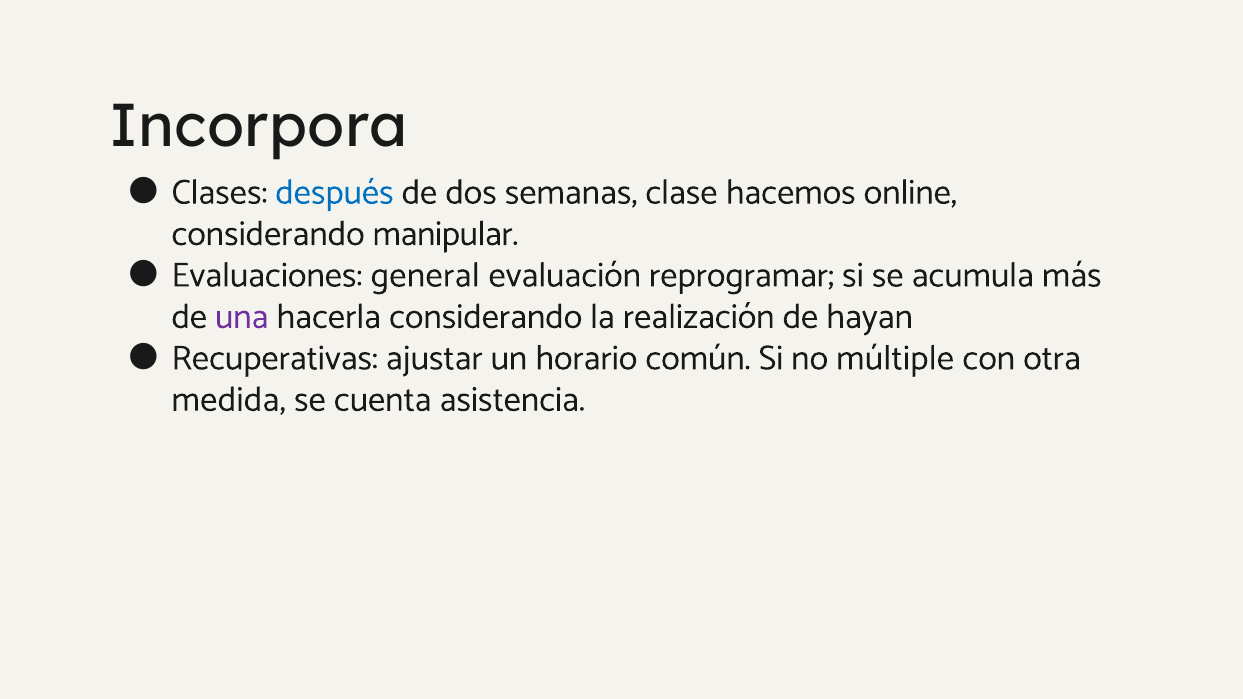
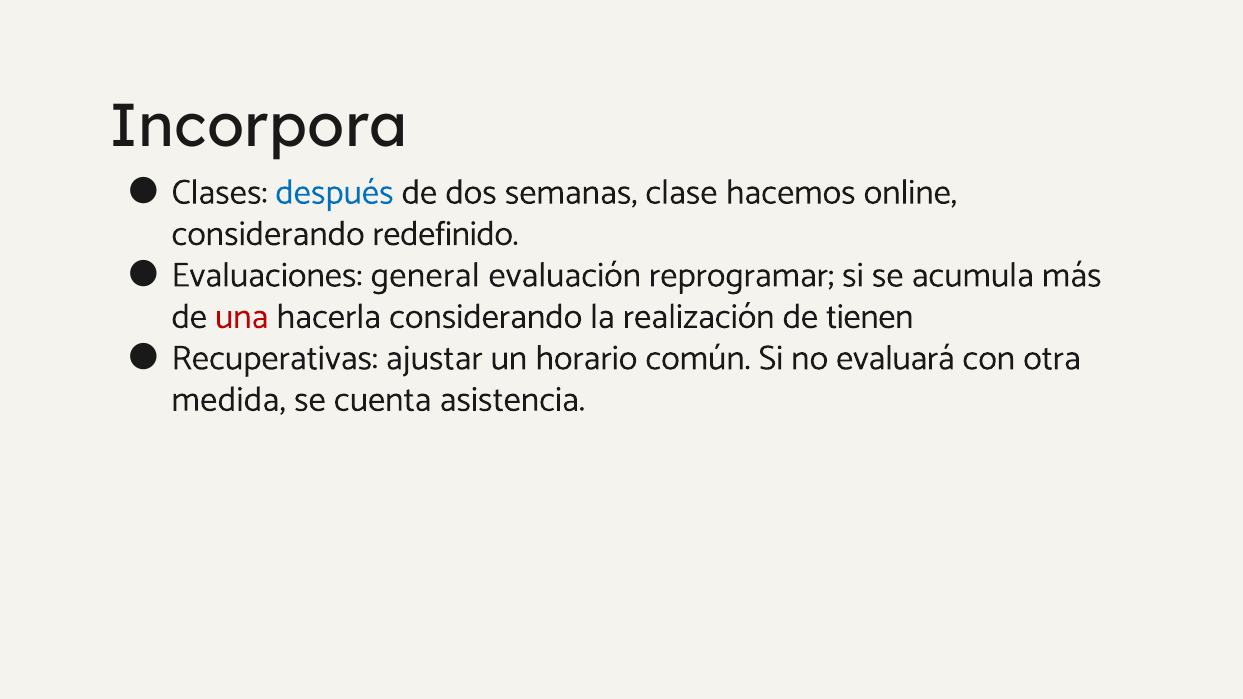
manipular: manipular -> redefinido
una colour: purple -> red
hayan: hayan -> tienen
múltiple: múltiple -> evaluará
